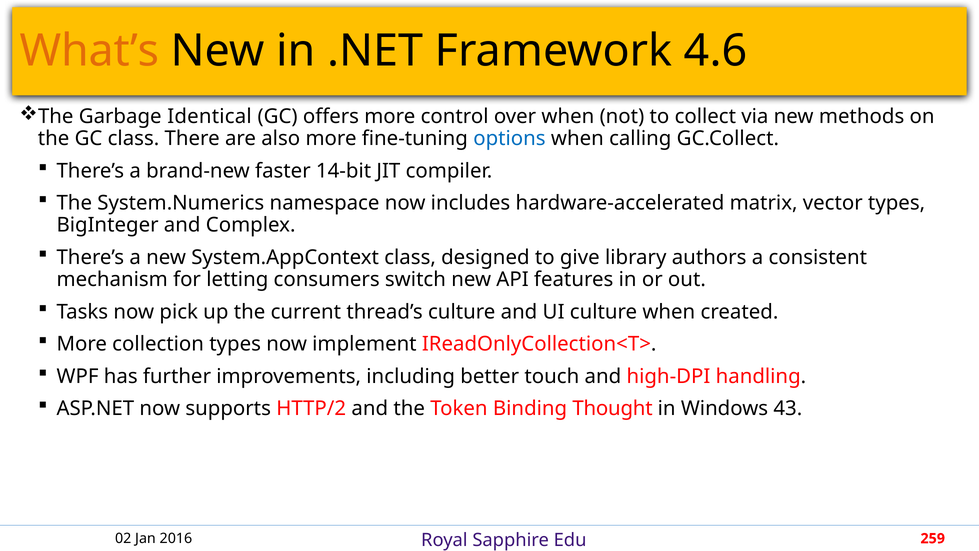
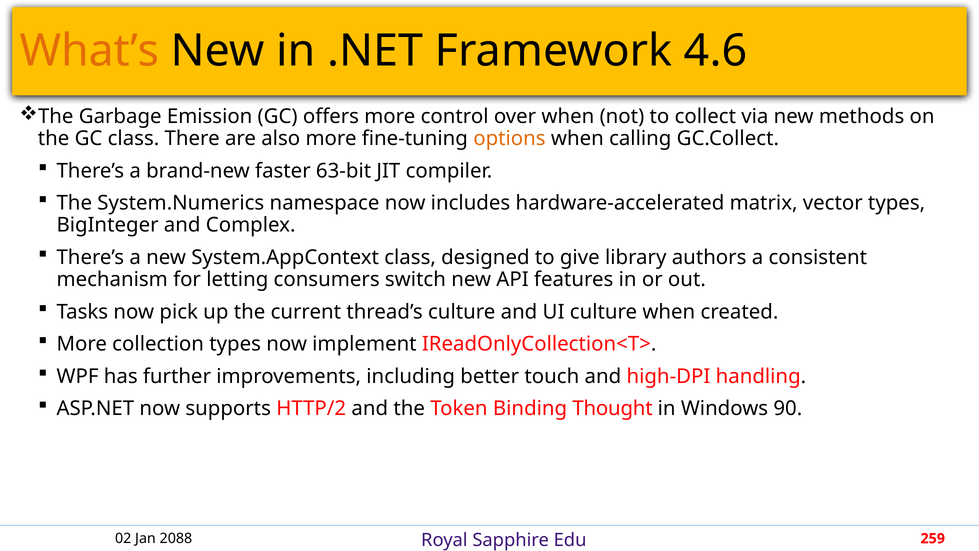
Identical: Identical -> Emission
options colour: blue -> orange
14-bit: 14-bit -> 63-bit
43: 43 -> 90
2016: 2016 -> 2088
